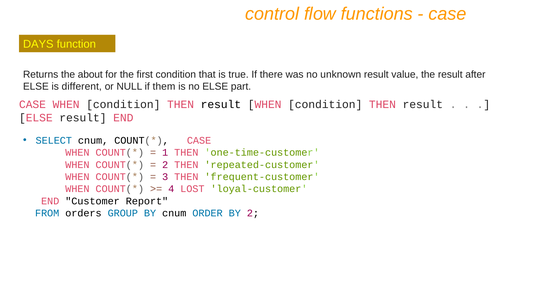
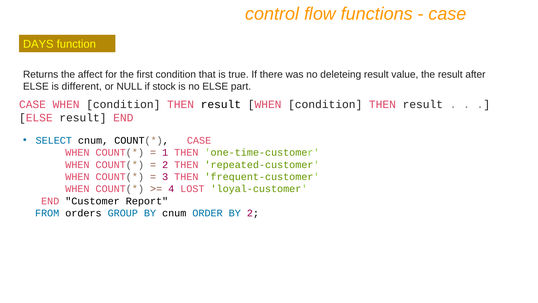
about: about -> affect
unknown: unknown -> deleteing
them: them -> stock
